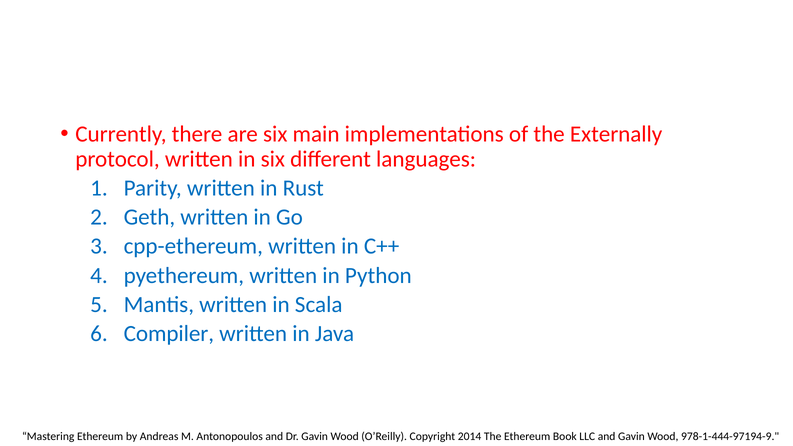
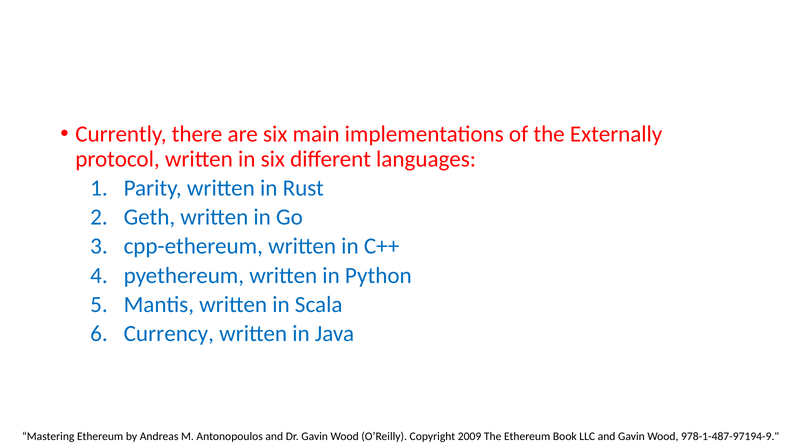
Compiler: Compiler -> Currency
2014: 2014 -> 2009
978-1-444-97194-9: 978-1-444-97194-9 -> 978-1-487-97194-9
